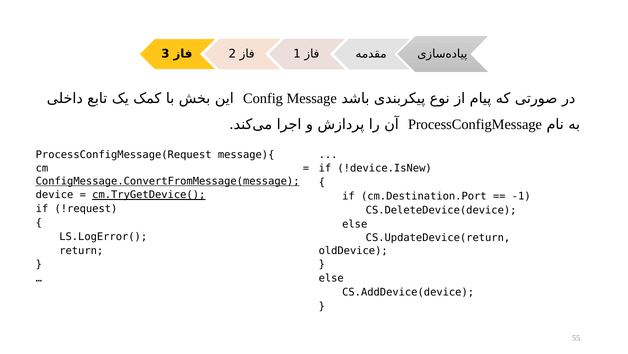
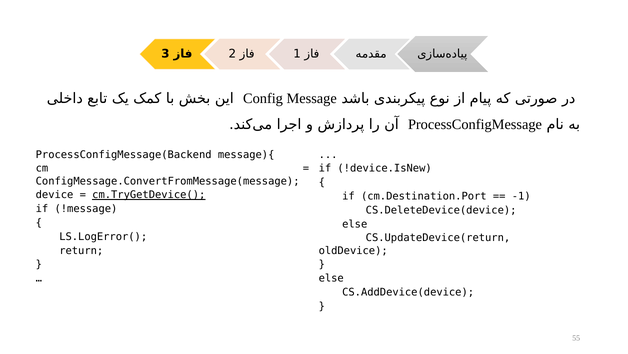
ProcessConfigMessage(Request: ProcessConfigMessage(Request -> ProcessConfigMessage(Backend
ConfigMessage.ConvertFromMessage(message underline: present -> none
!request: !request -> !message
